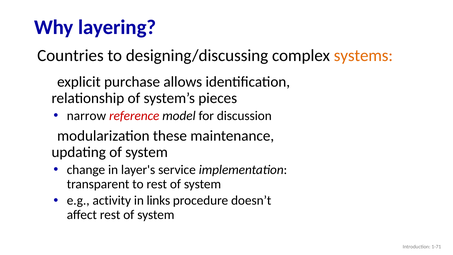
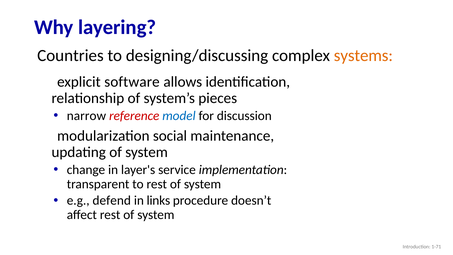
purchase: purchase -> software
model colour: black -> blue
these: these -> social
activity: activity -> defend
